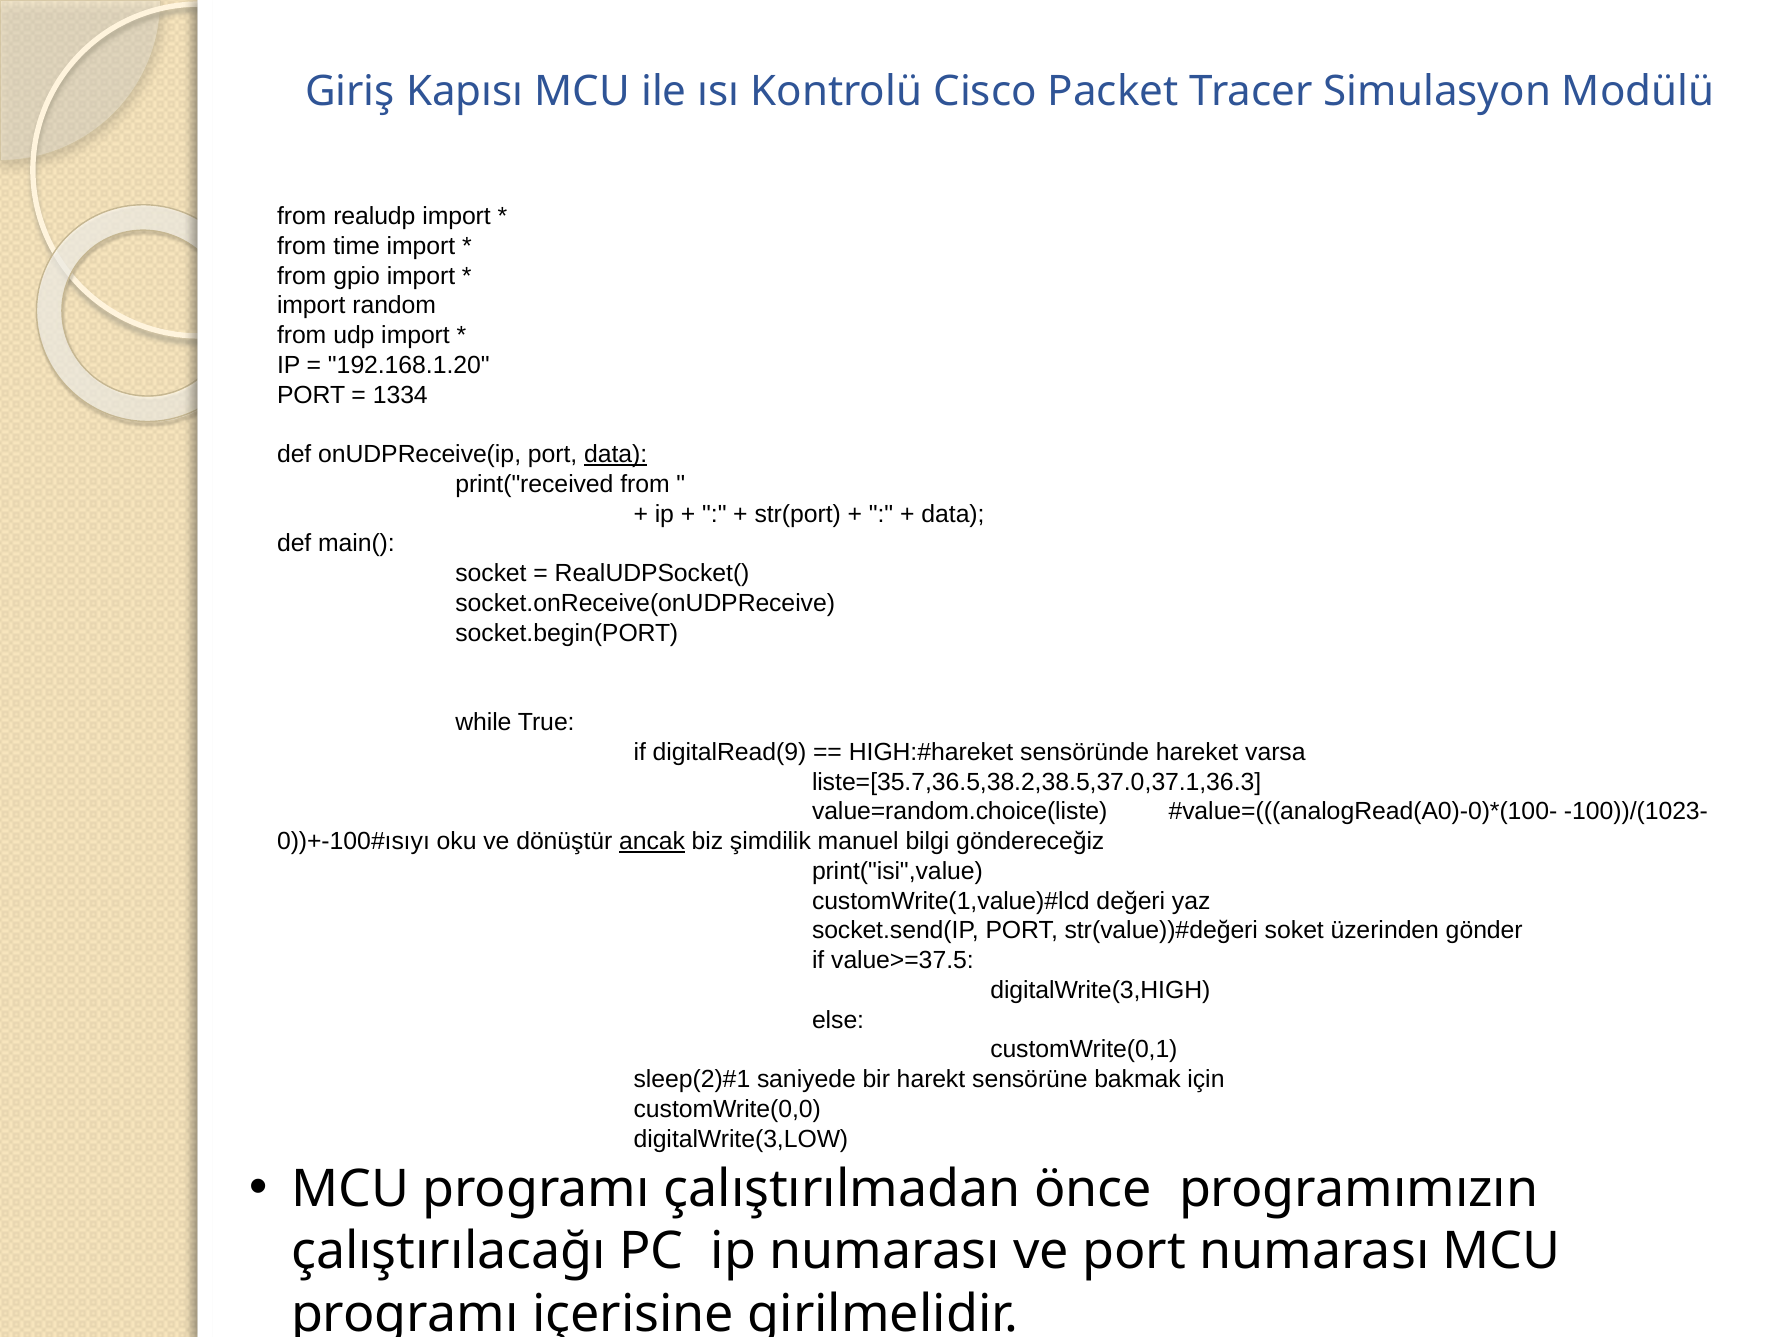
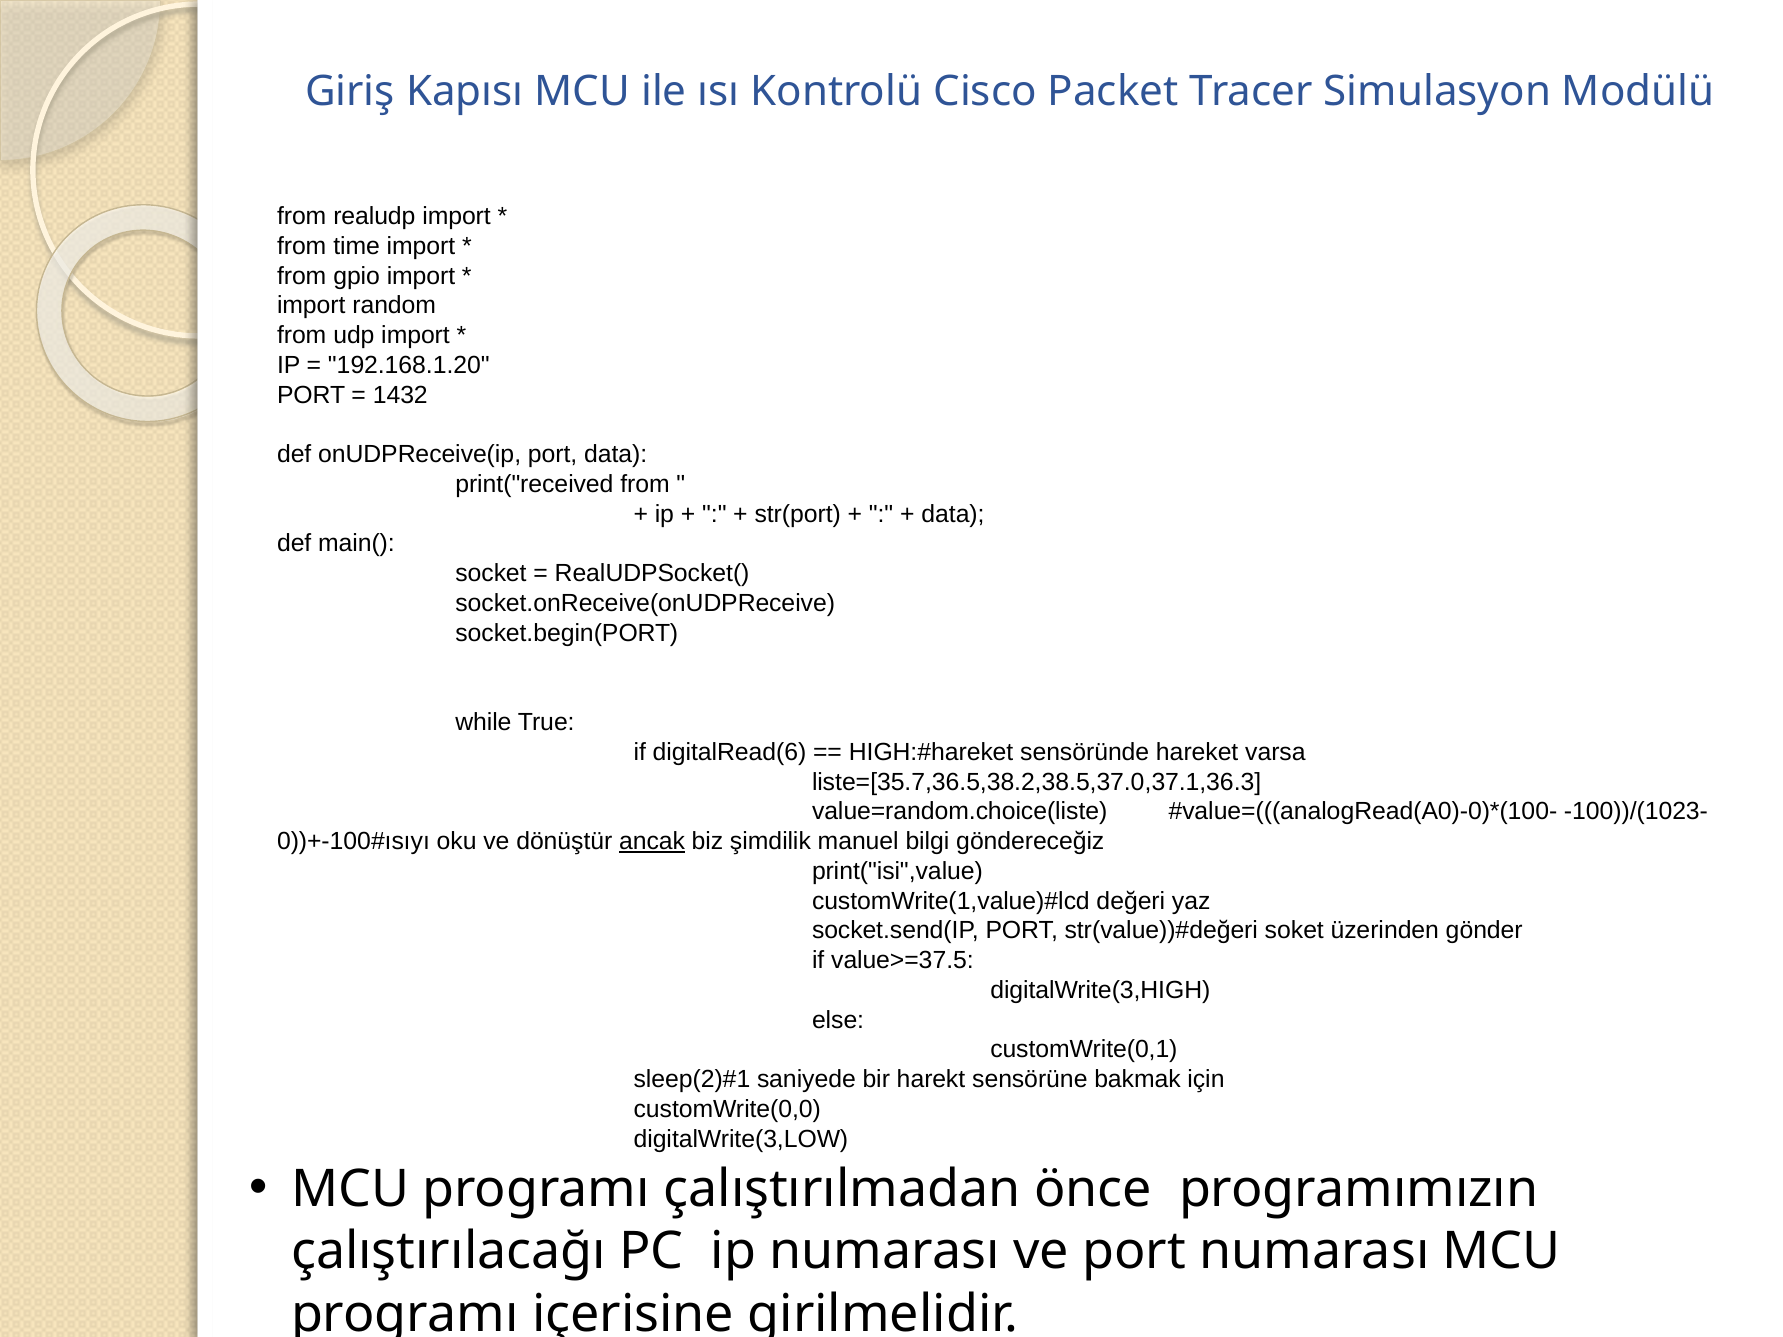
1334: 1334 -> 1432
data at (616, 455) underline: present -> none
digitalRead(9: digitalRead(9 -> digitalRead(6
